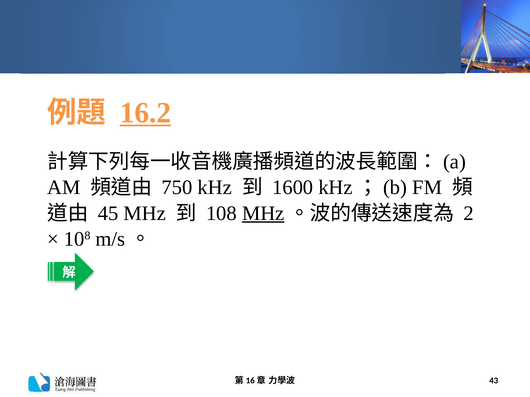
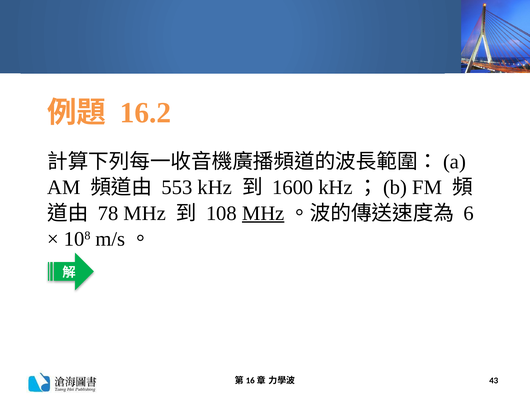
16.2 underline: present -> none
750: 750 -> 553
45: 45 -> 78
2: 2 -> 6
